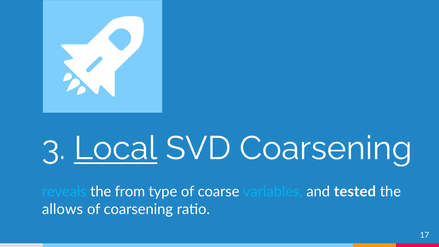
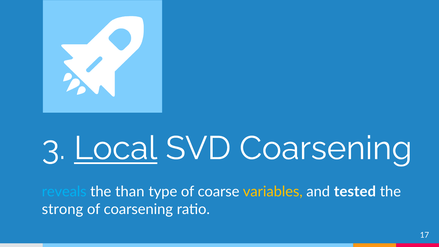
from: from -> than
variables colour: light blue -> yellow
allows: allows -> strong
